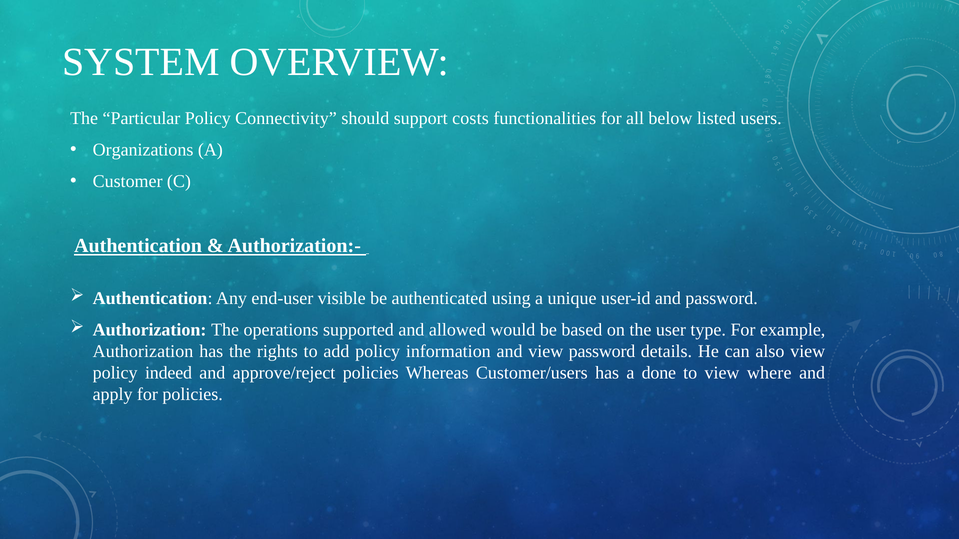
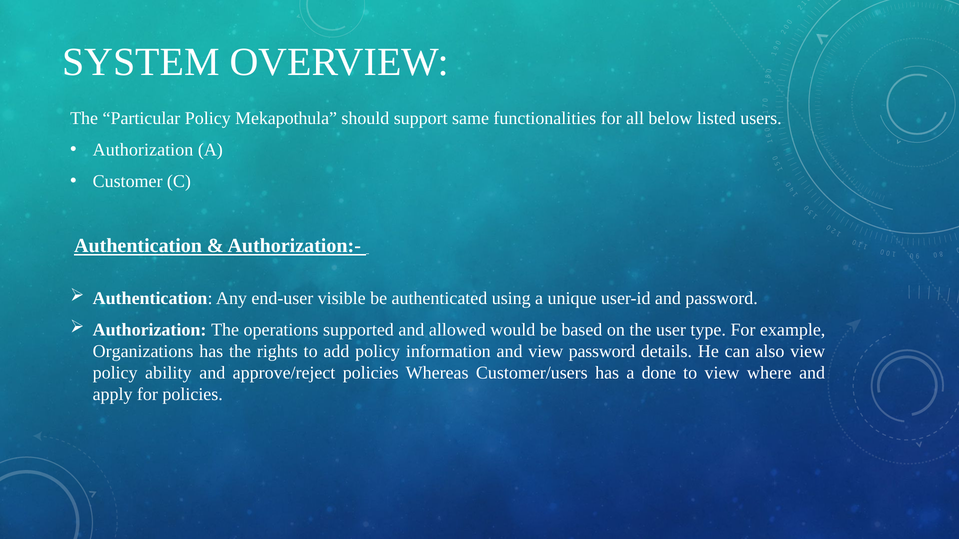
Connectivity: Connectivity -> Mekapothula
costs: costs -> same
Organizations at (143, 150): Organizations -> Authorization
Authorization at (143, 352): Authorization -> Organizations
indeed: indeed -> ability
